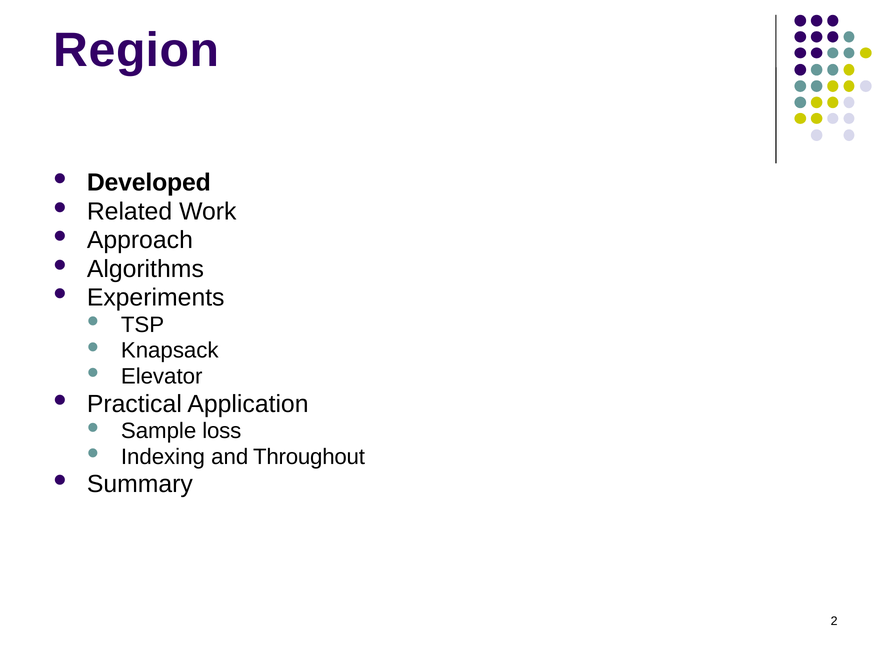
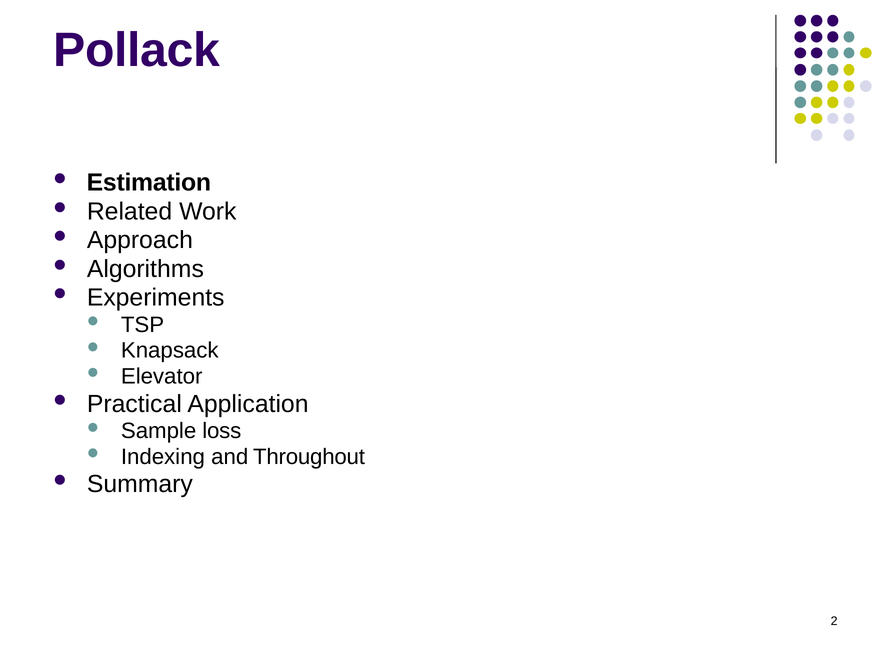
Region: Region -> Pollack
Developed: Developed -> Estimation
